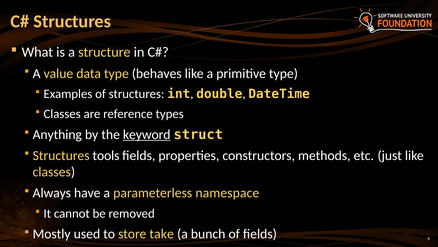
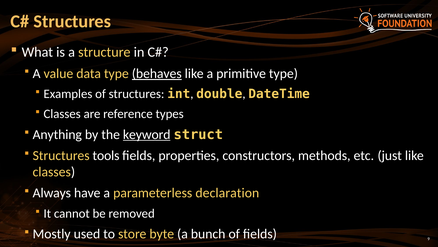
behaves underline: none -> present
namespace: namespace -> declaration
take: take -> byte
